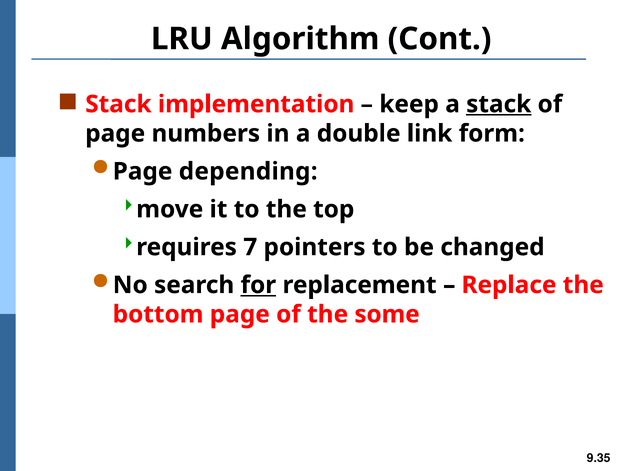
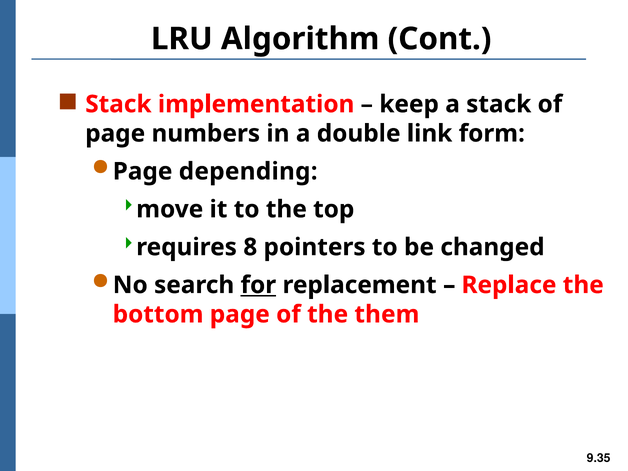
stack at (499, 104) underline: present -> none
7: 7 -> 8
some: some -> them
